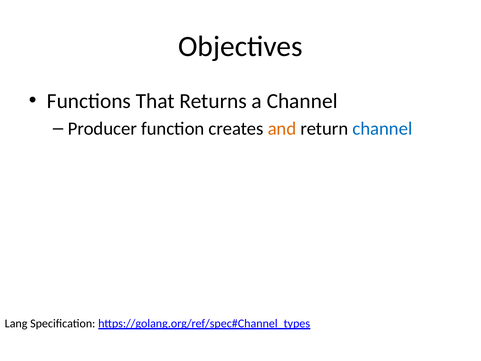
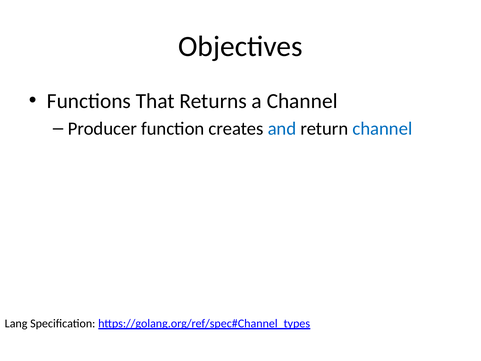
and colour: orange -> blue
